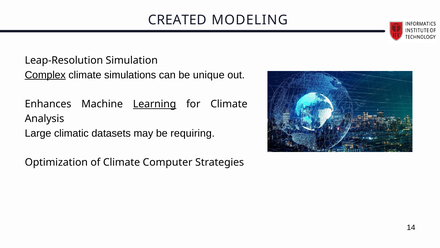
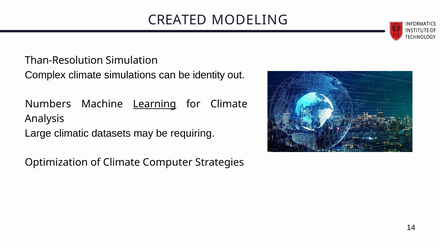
Leap-Resolution: Leap-Resolution -> Than-Resolution
Complex underline: present -> none
unique: unique -> identity
Enhances: Enhances -> Numbers
